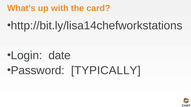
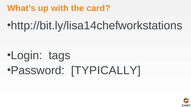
date: date -> tags
